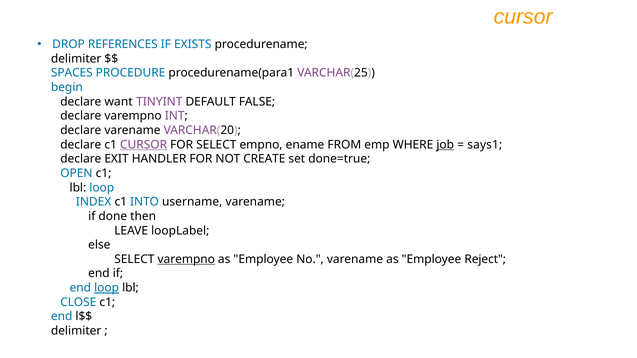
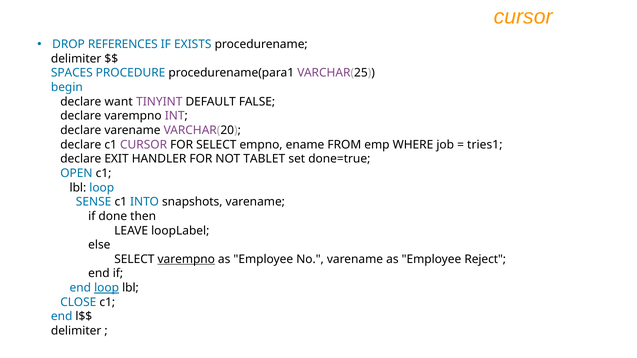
CURSOR at (144, 145) underline: present -> none
job underline: present -> none
says1: says1 -> tries1
CREATE: CREATE -> TABLET
INDEX: INDEX -> SENSE
username: username -> snapshots
